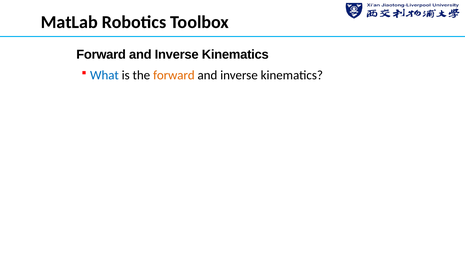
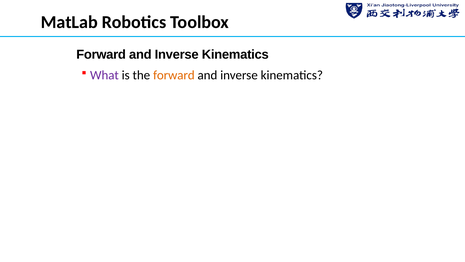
What colour: blue -> purple
